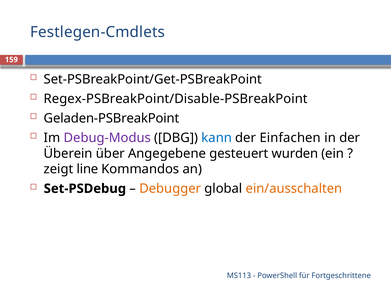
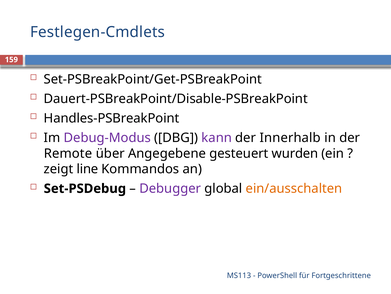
Regex-PSBreakPoint/Disable-PSBreakPoint: Regex-PSBreakPoint/Disable-PSBreakPoint -> Dauert-PSBreakPoint/Disable-PSBreakPoint
Geladen-PSBreakPoint: Geladen-PSBreakPoint -> Handles-PSBreakPoint
kann colour: blue -> purple
Einfachen: Einfachen -> Innerhalb
Überein: Überein -> Remote
Debugger colour: orange -> purple
